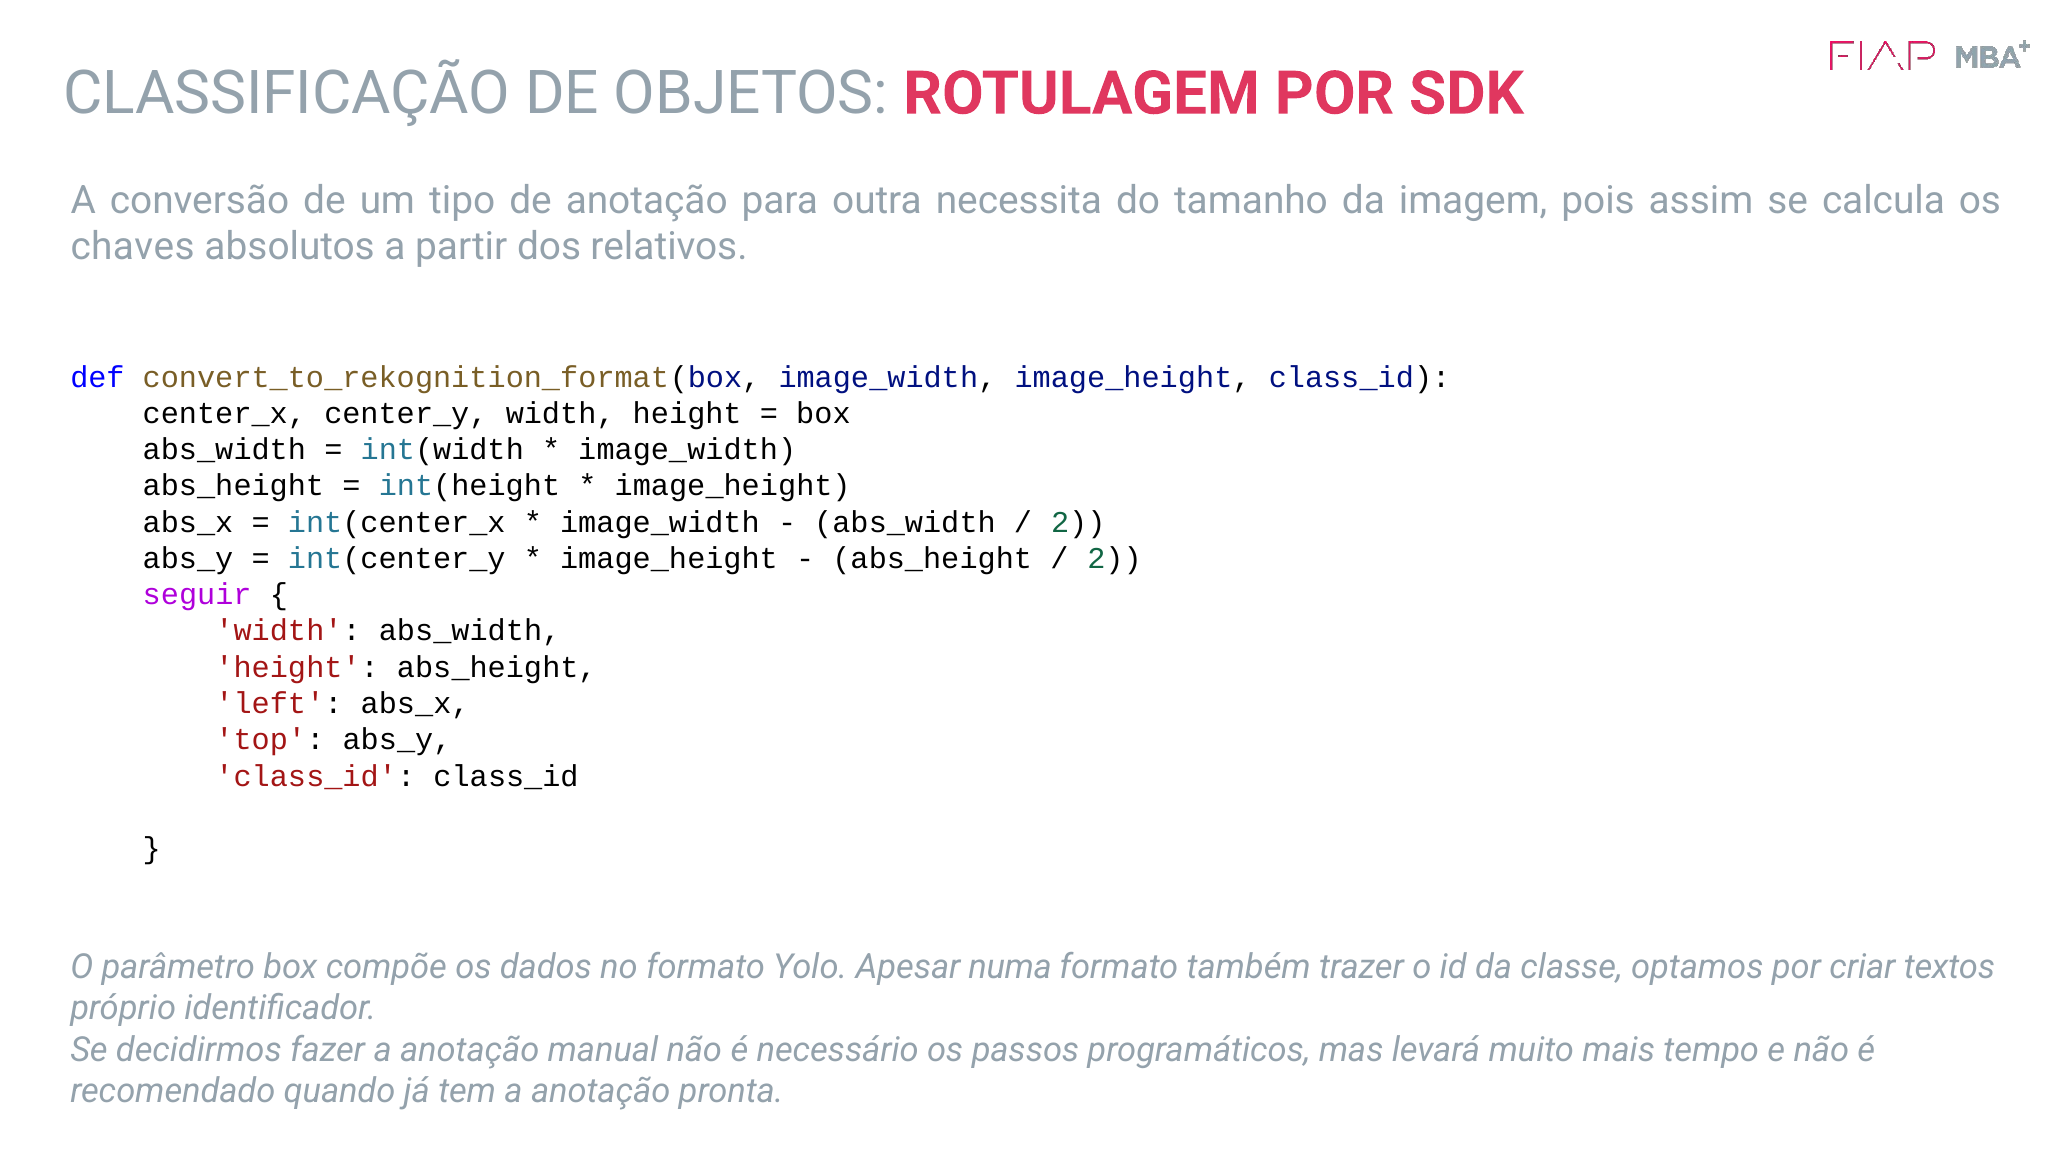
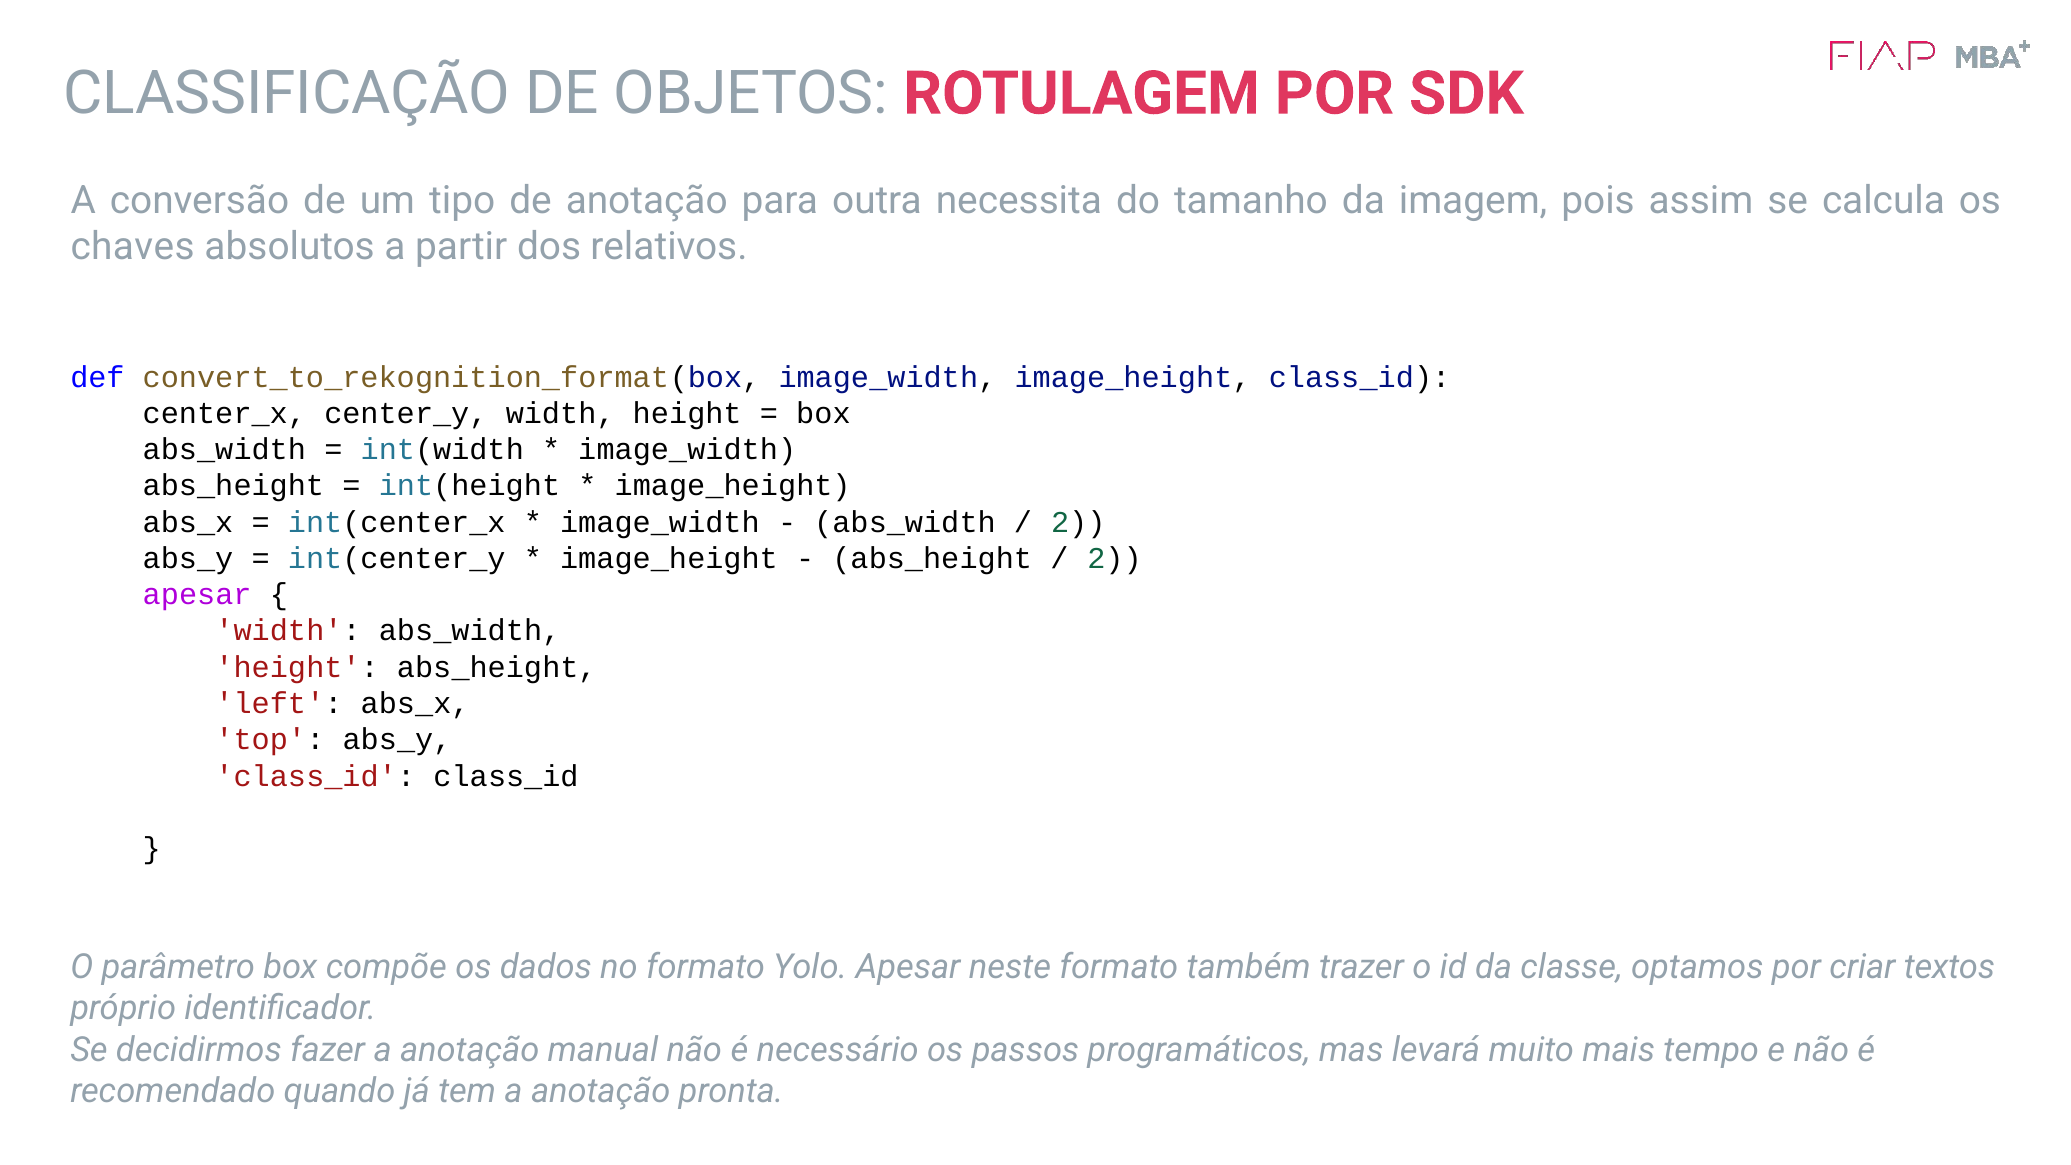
seguir at (197, 595): seguir -> apesar
numa: numa -> neste
